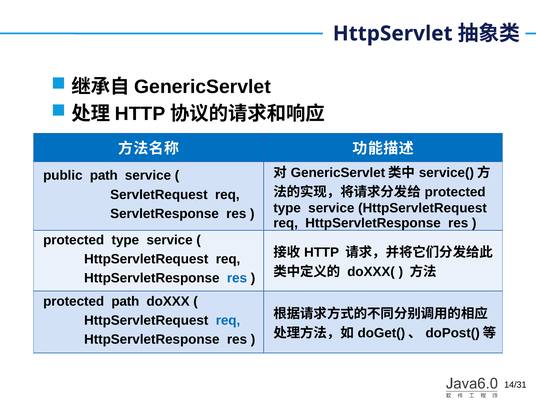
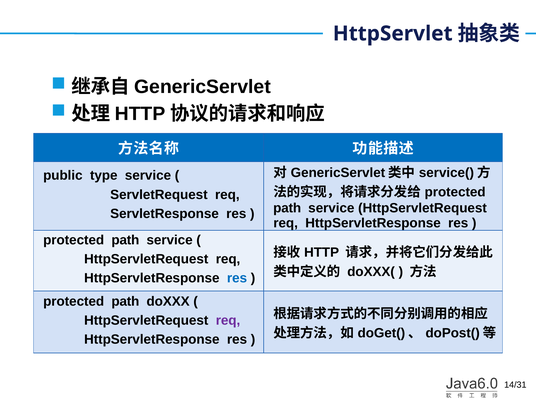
public path: path -> type
type at (287, 208): type -> path
type at (125, 240): type -> path
req at (228, 321) colour: blue -> purple
